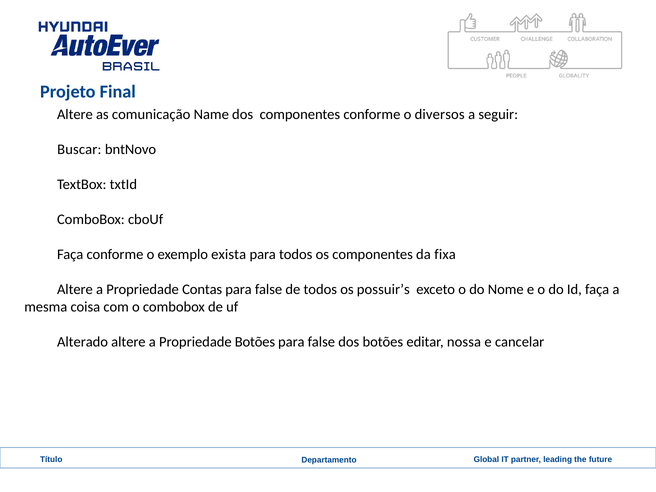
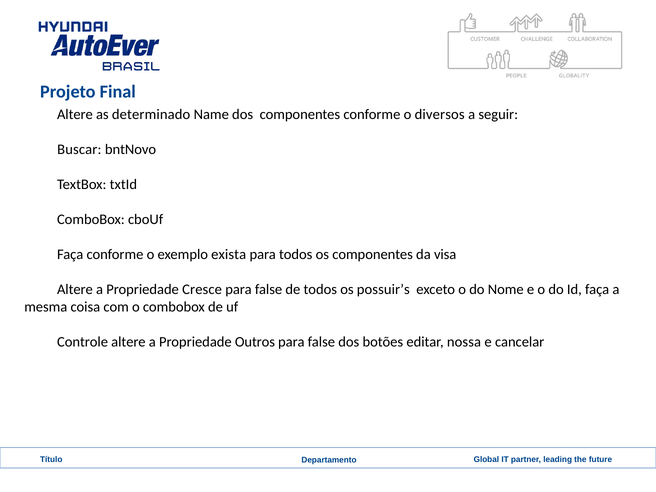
comunicação: comunicação -> determinado
fixa: fixa -> visa
Contas: Contas -> Cresce
Alterado: Alterado -> Controle
Propriedade Botões: Botões -> Outros
